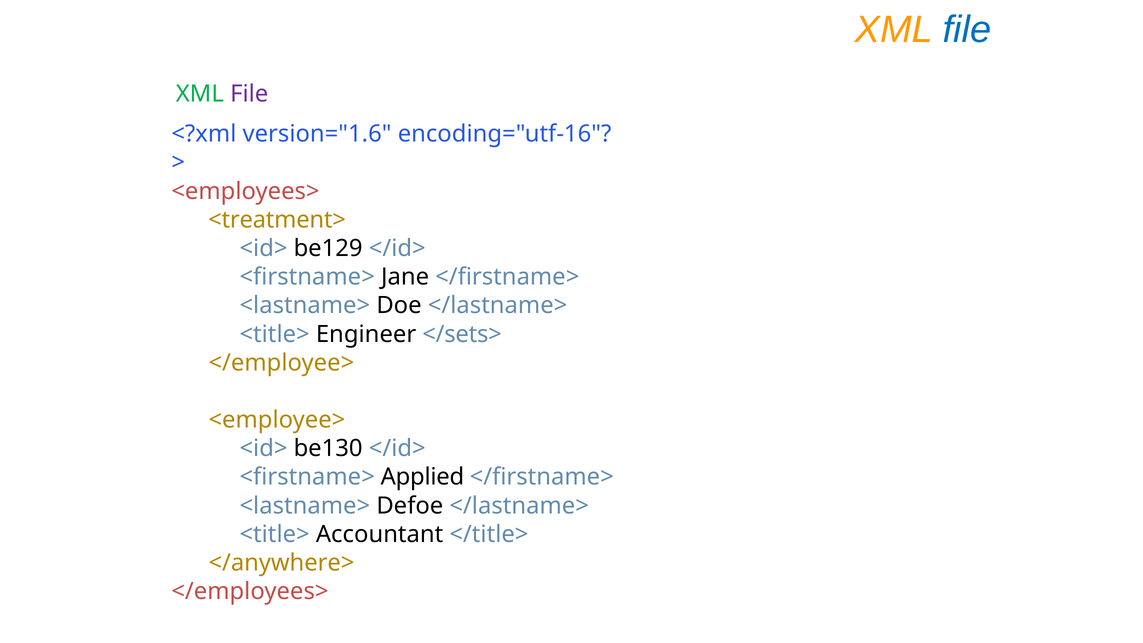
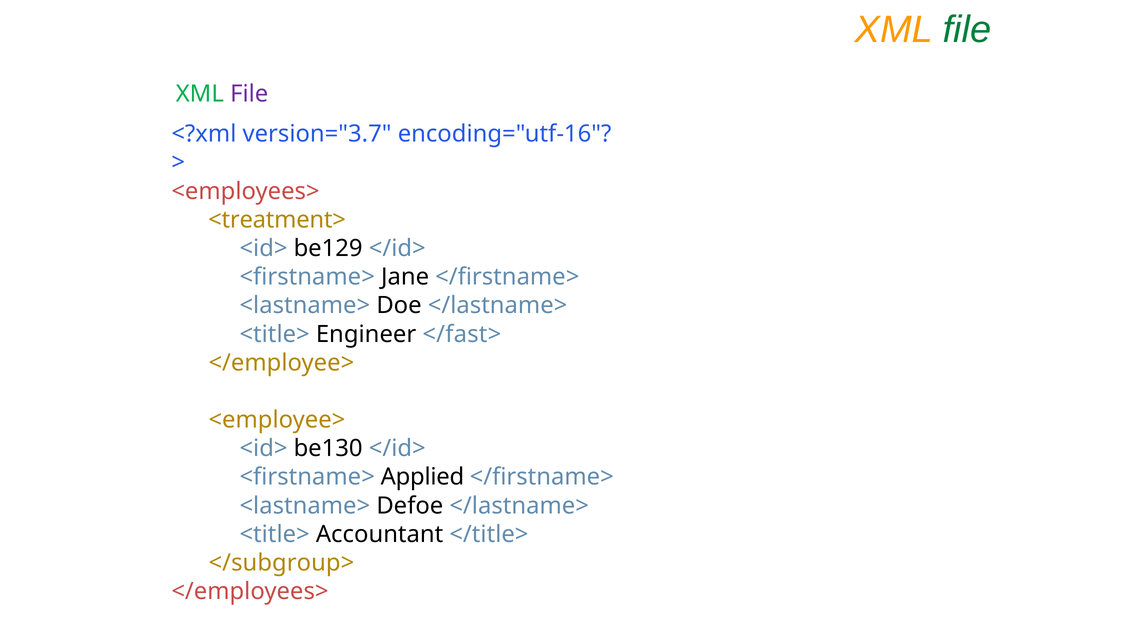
file at (967, 30) colour: blue -> green
version="1.6: version="1.6 -> version="3.7
</sets>: </sets> -> </fast>
</anywhere>: </anywhere> -> </subgroup>
